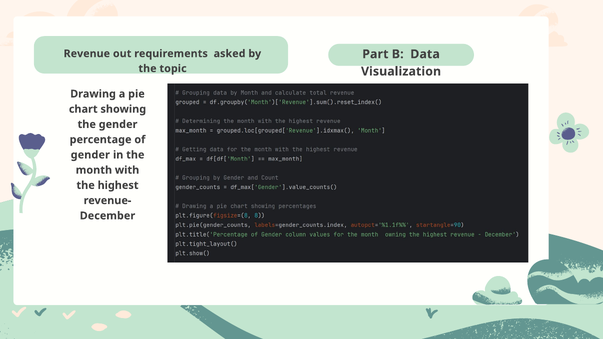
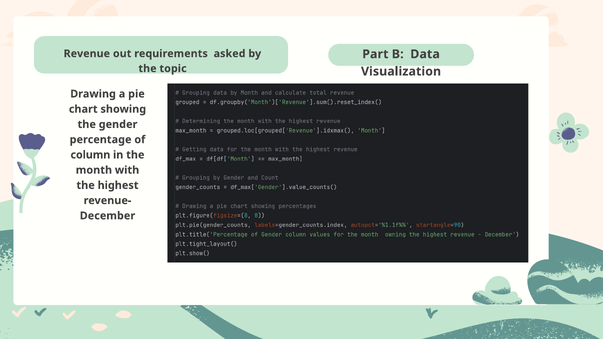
gender at (90, 155): gender -> column
